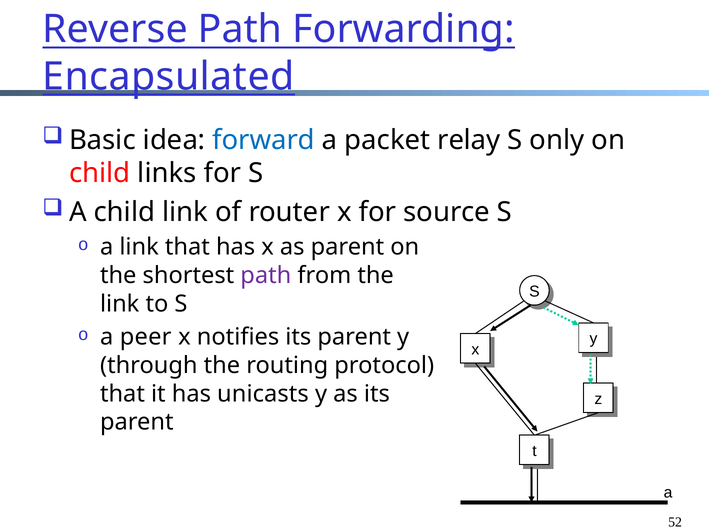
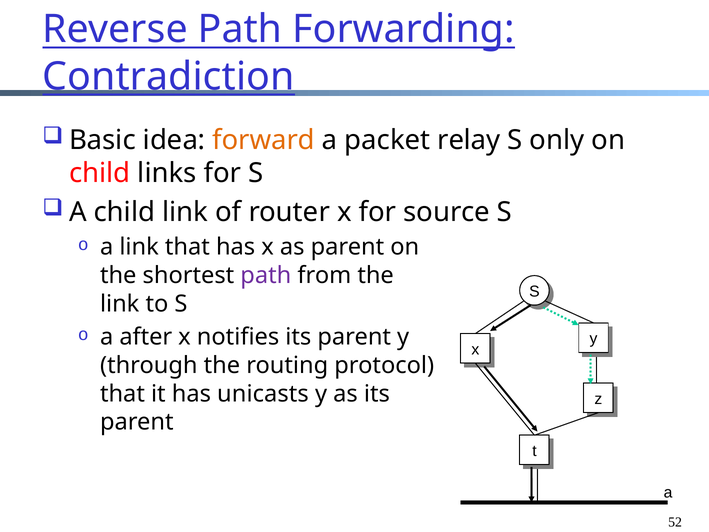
Encapsulated: Encapsulated -> Contradiction
forward colour: blue -> orange
peer: peer -> after
